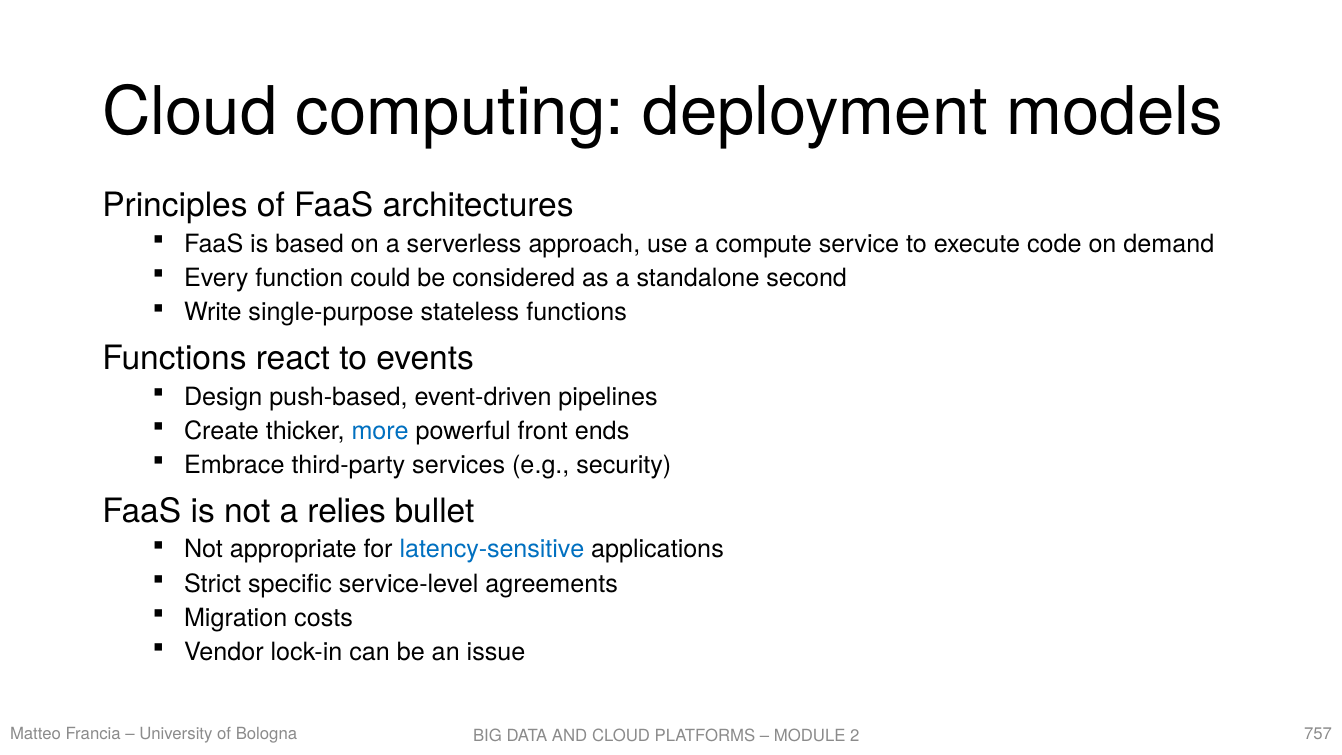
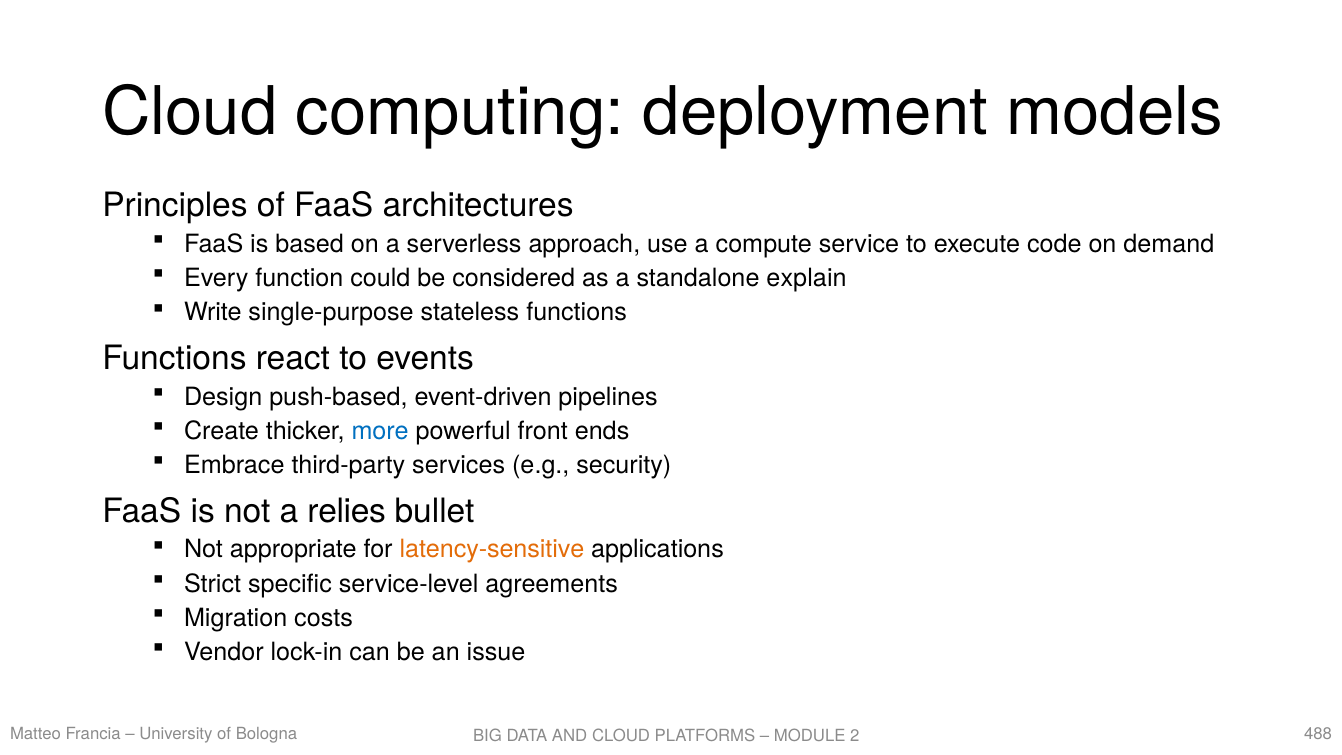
second: second -> explain
latency-sensitive colour: blue -> orange
757: 757 -> 488
